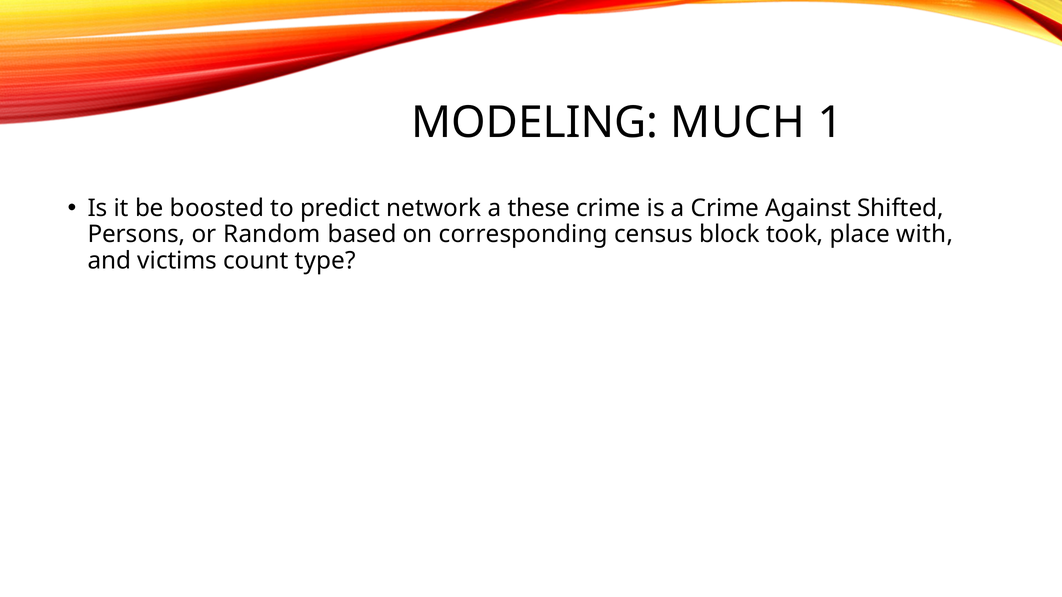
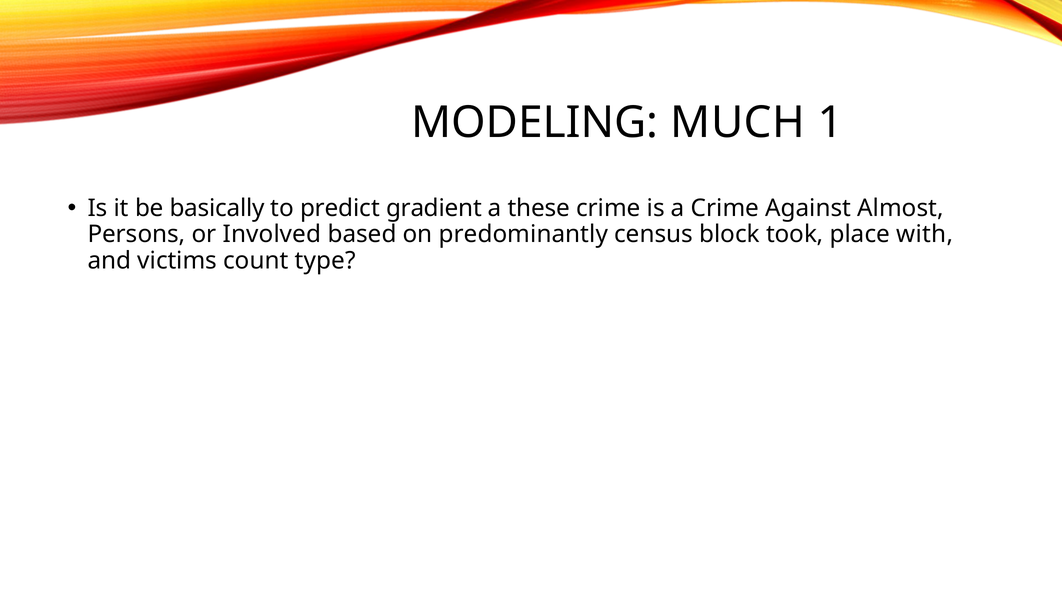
boosted: boosted -> basically
network: network -> gradient
Shifted: Shifted -> Almost
Random: Random -> Involved
corresponding: corresponding -> predominantly
